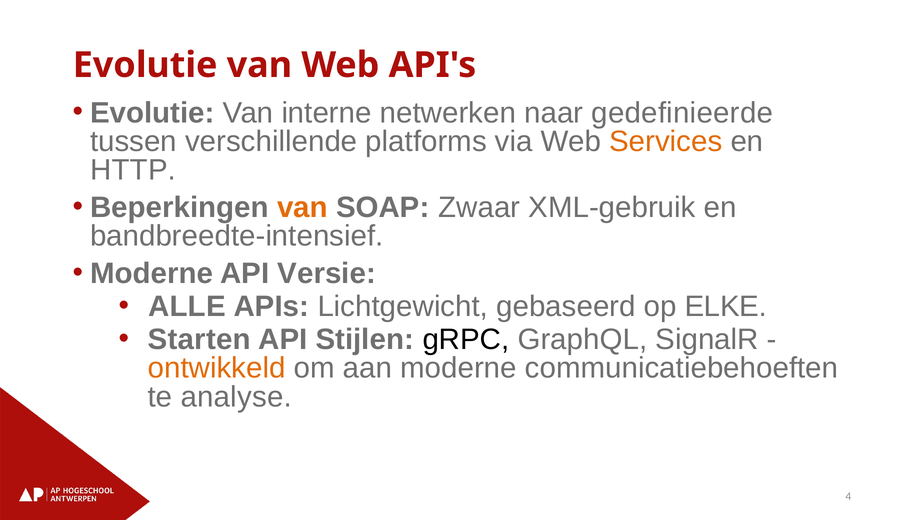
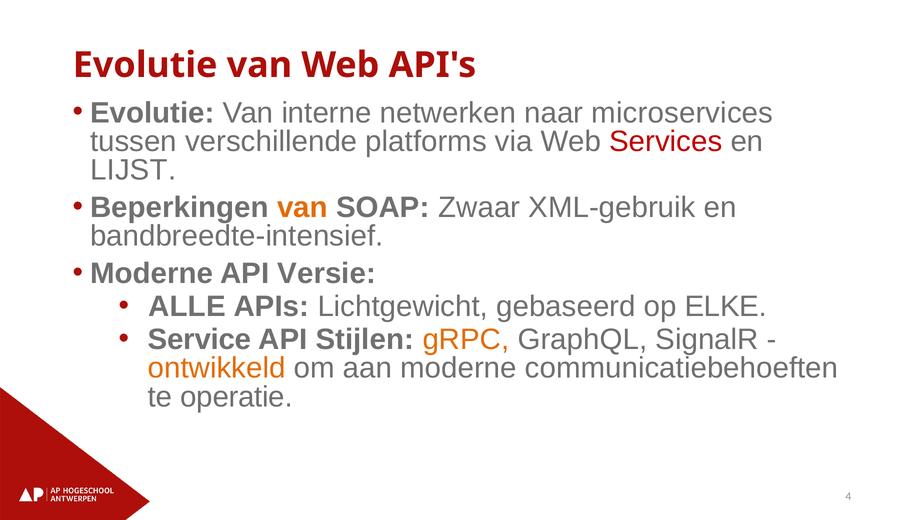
gedefinieerde: gedefinieerde -> microservices
Services colour: orange -> red
HTTP: HTTP -> LIJST
Starten: Starten -> Service
gRPC colour: black -> orange
analyse: analyse -> operatie
